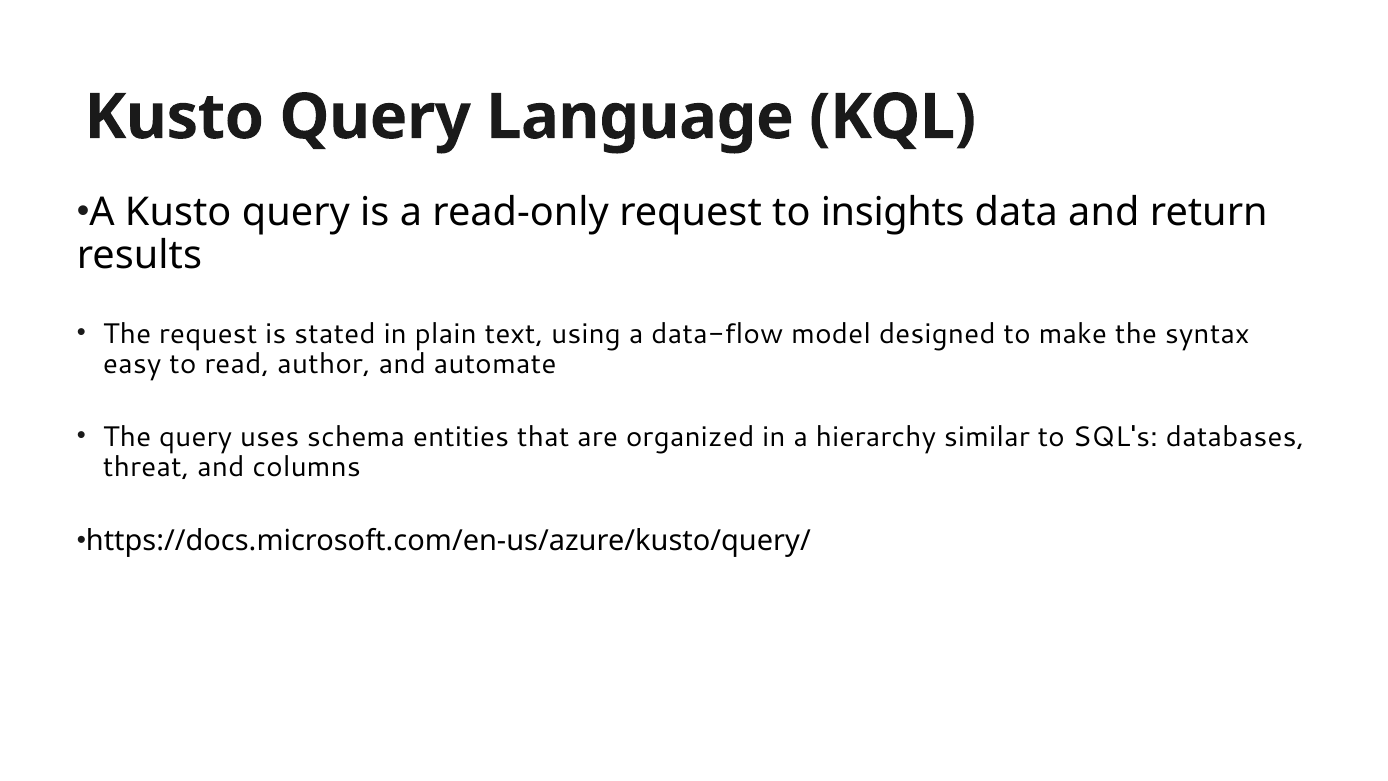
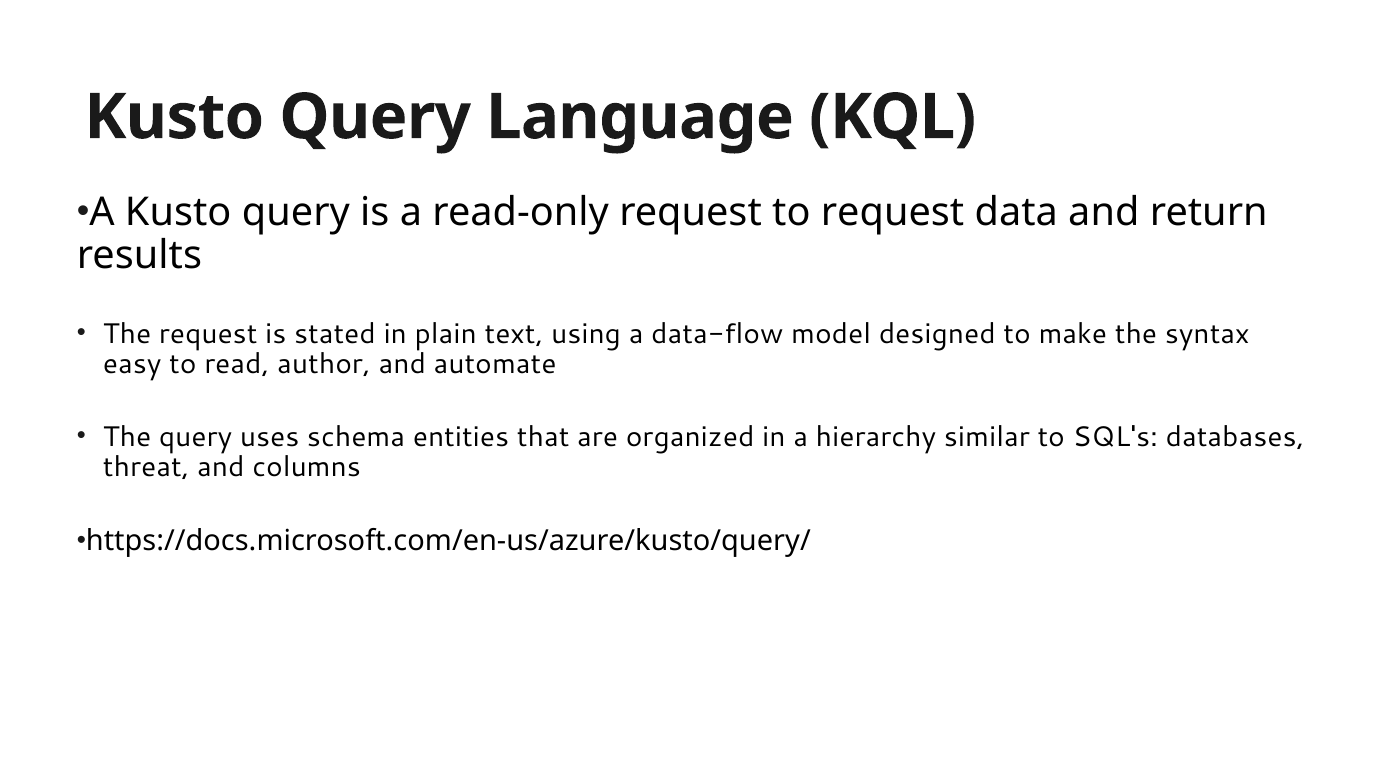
to insights: insights -> request
